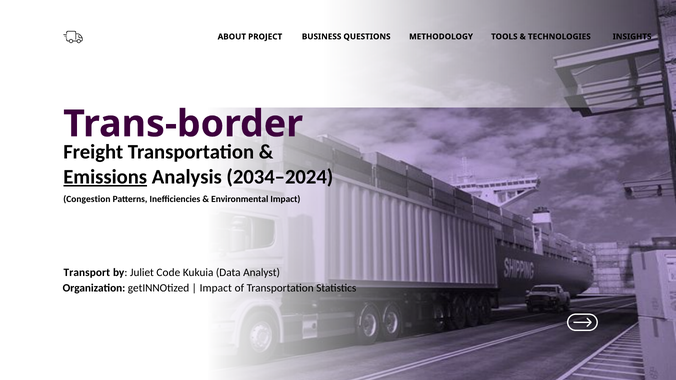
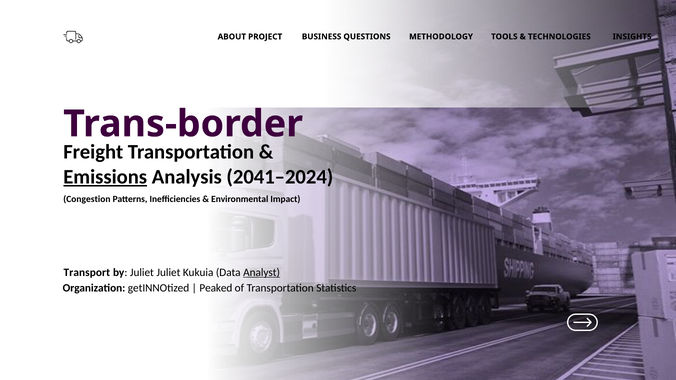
2034–2024: 2034–2024 -> 2041–2024
Juliet Code: Code -> Juliet
Analyst underline: none -> present
Impact at (216, 288): Impact -> Peaked
